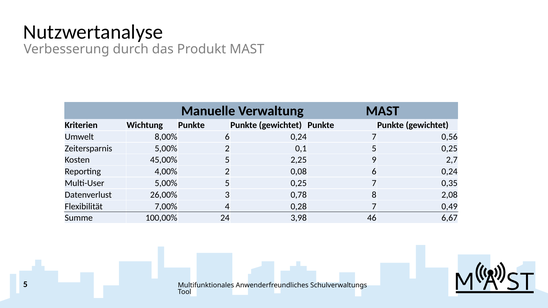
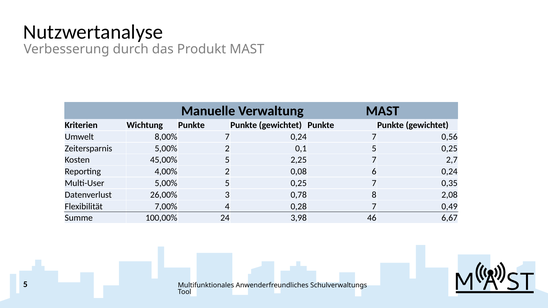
8,00% 6: 6 -> 7
2,25 9: 9 -> 7
